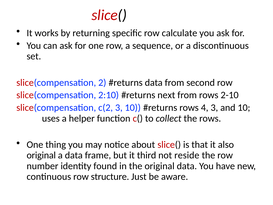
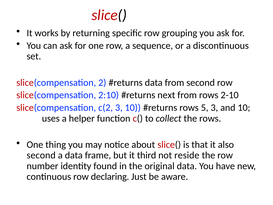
calculate: calculate -> grouping
4: 4 -> 5
original at (41, 155): original -> second
structure: structure -> declaring
